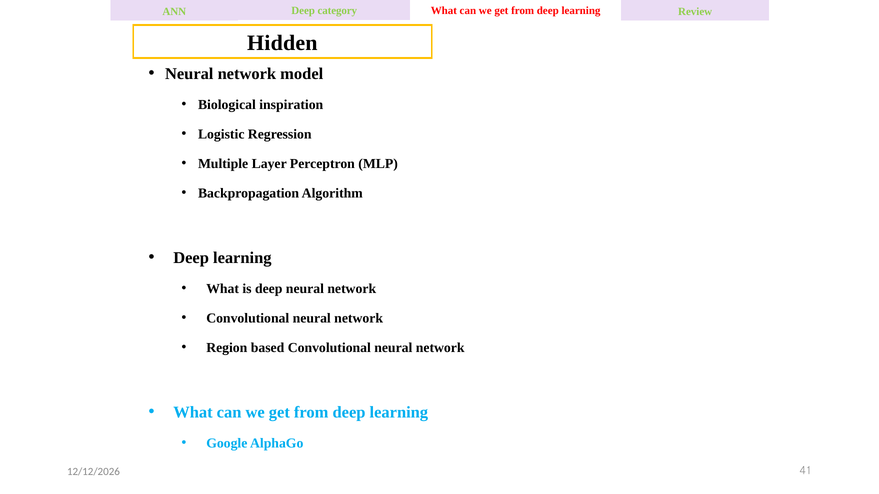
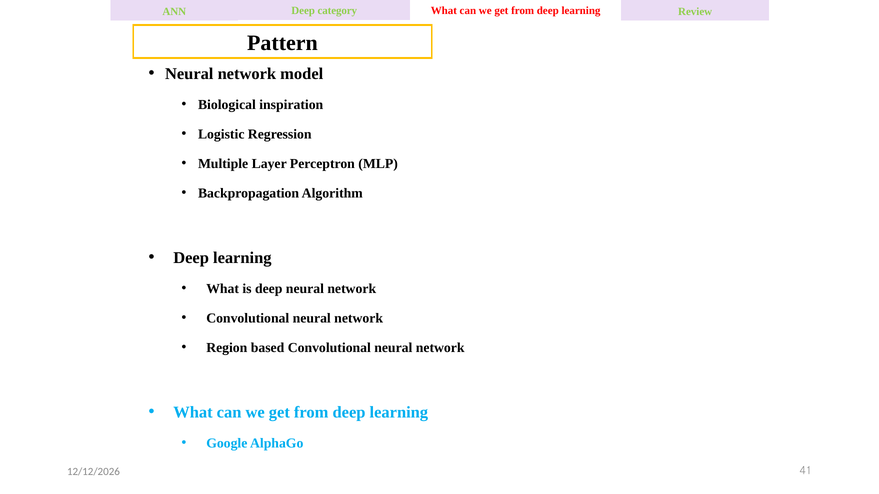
Hidden: Hidden -> Pattern
